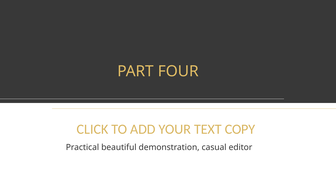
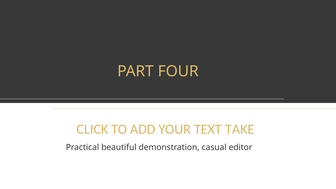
COPY: COPY -> TAKE
